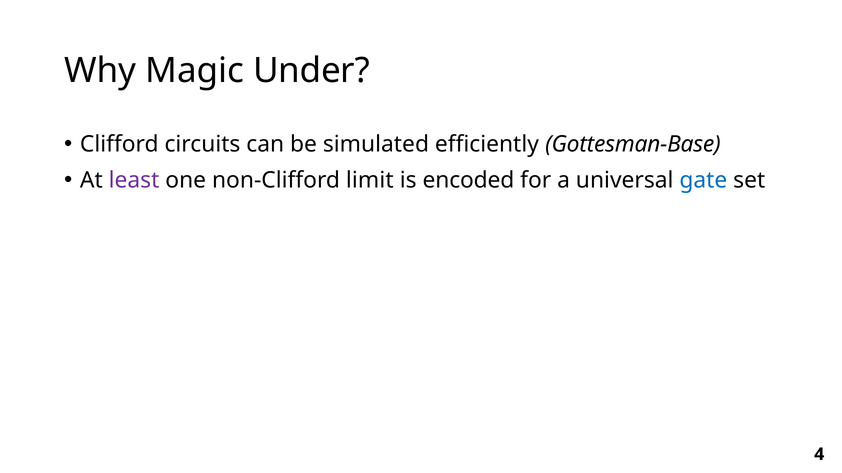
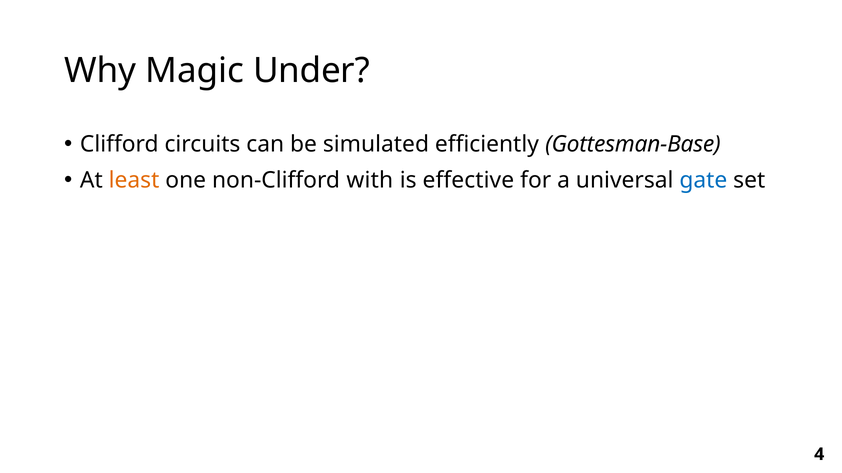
least colour: purple -> orange
limit: limit -> with
encoded: encoded -> effective
